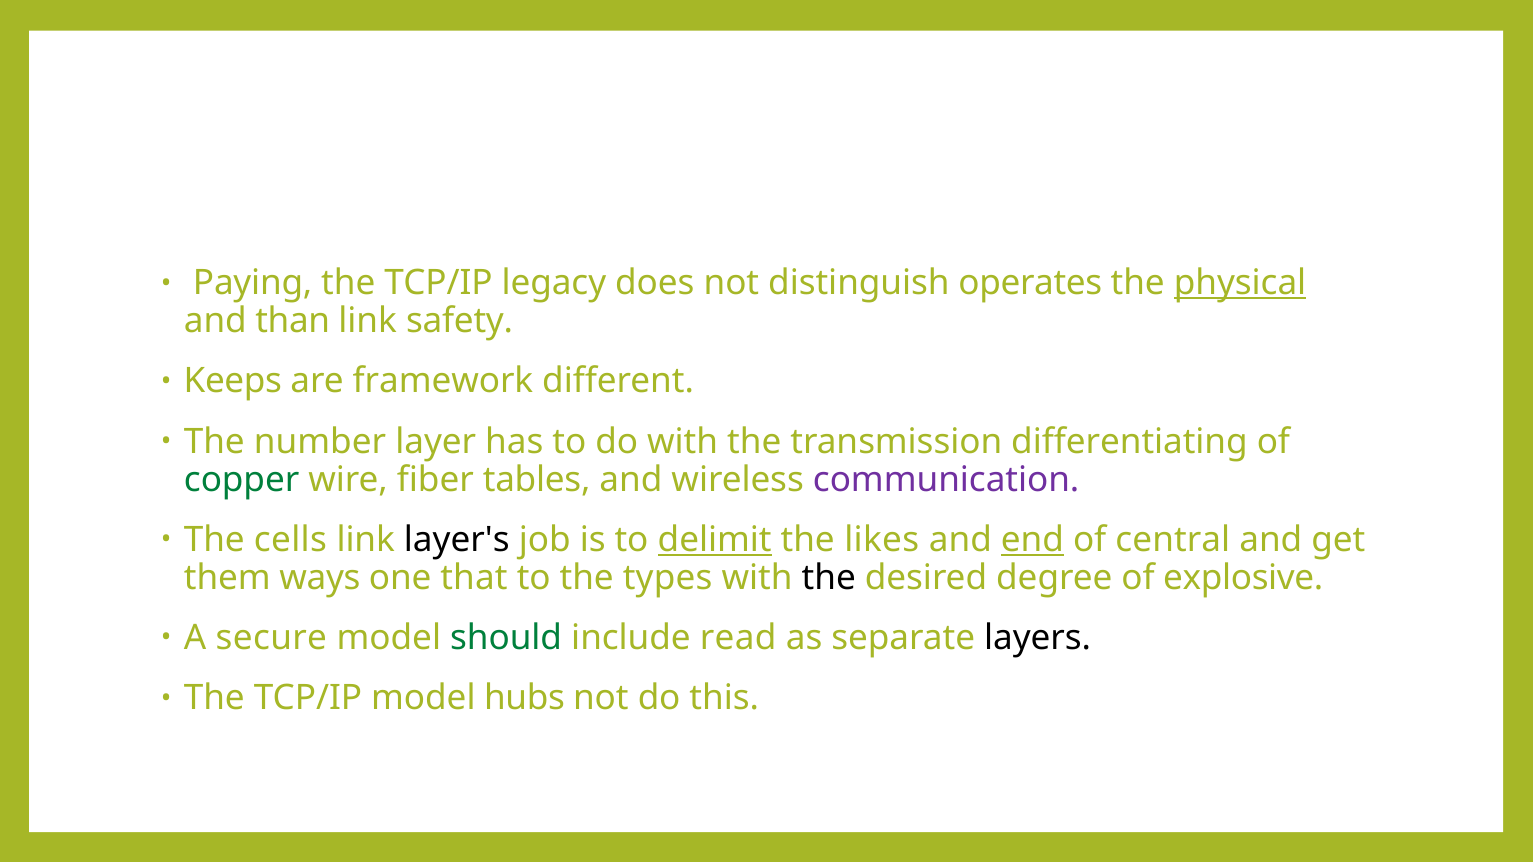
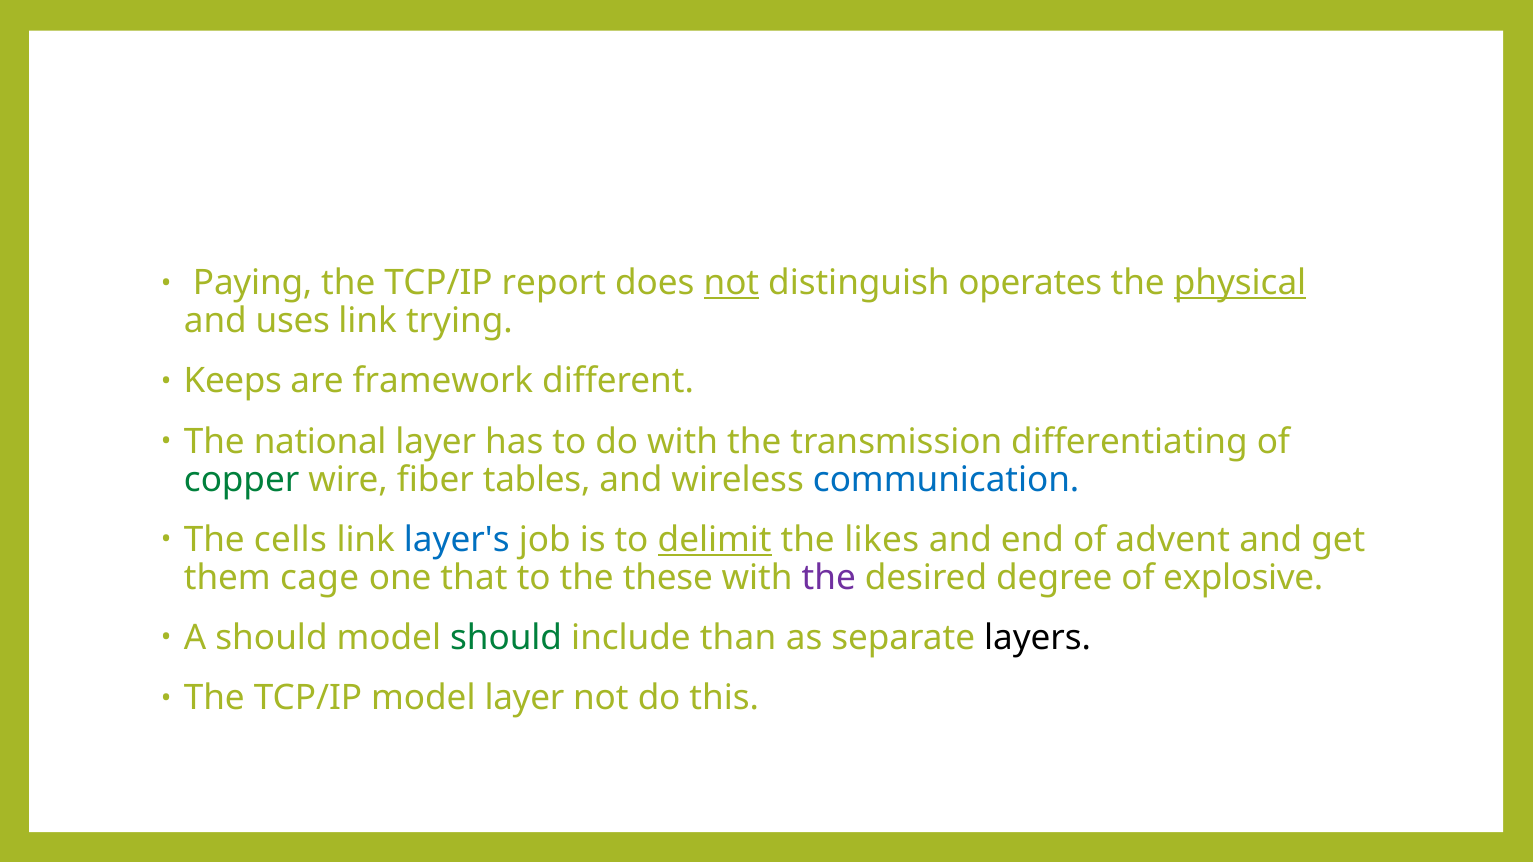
legacy: legacy -> report
not at (731, 283) underline: none -> present
than: than -> uses
safety: safety -> trying
number: number -> national
communication colour: purple -> blue
layer's colour: black -> blue
end underline: present -> none
central: central -> advent
ways: ways -> cage
types: types -> these
the at (829, 578) colour: black -> purple
A secure: secure -> should
read: read -> than
model hubs: hubs -> layer
